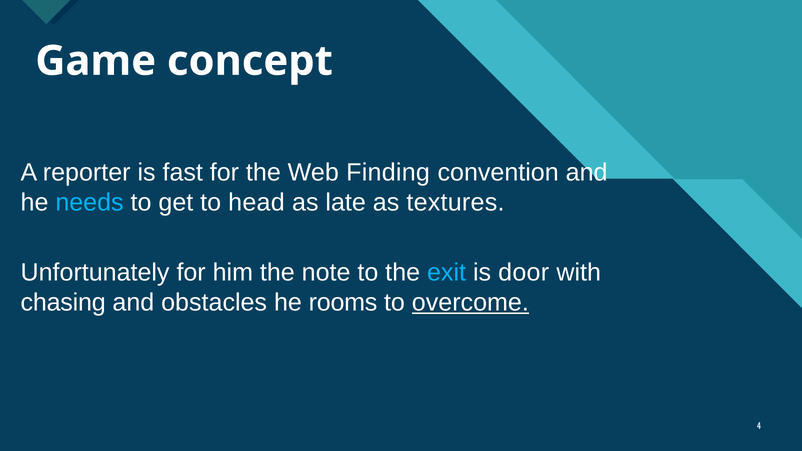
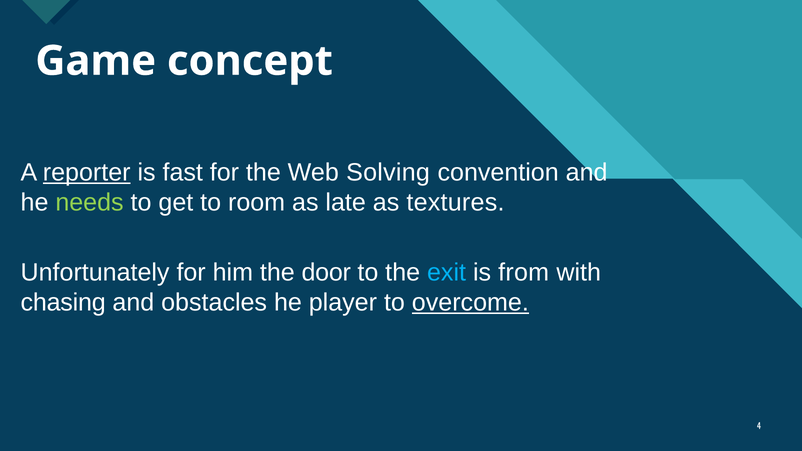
reporter underline: none -> present
Finding: Finding -> Solving
needs colour: light blue -> light green
head: head -> room
note: note -> door
door: door -> from
rooms: rooms -> player
